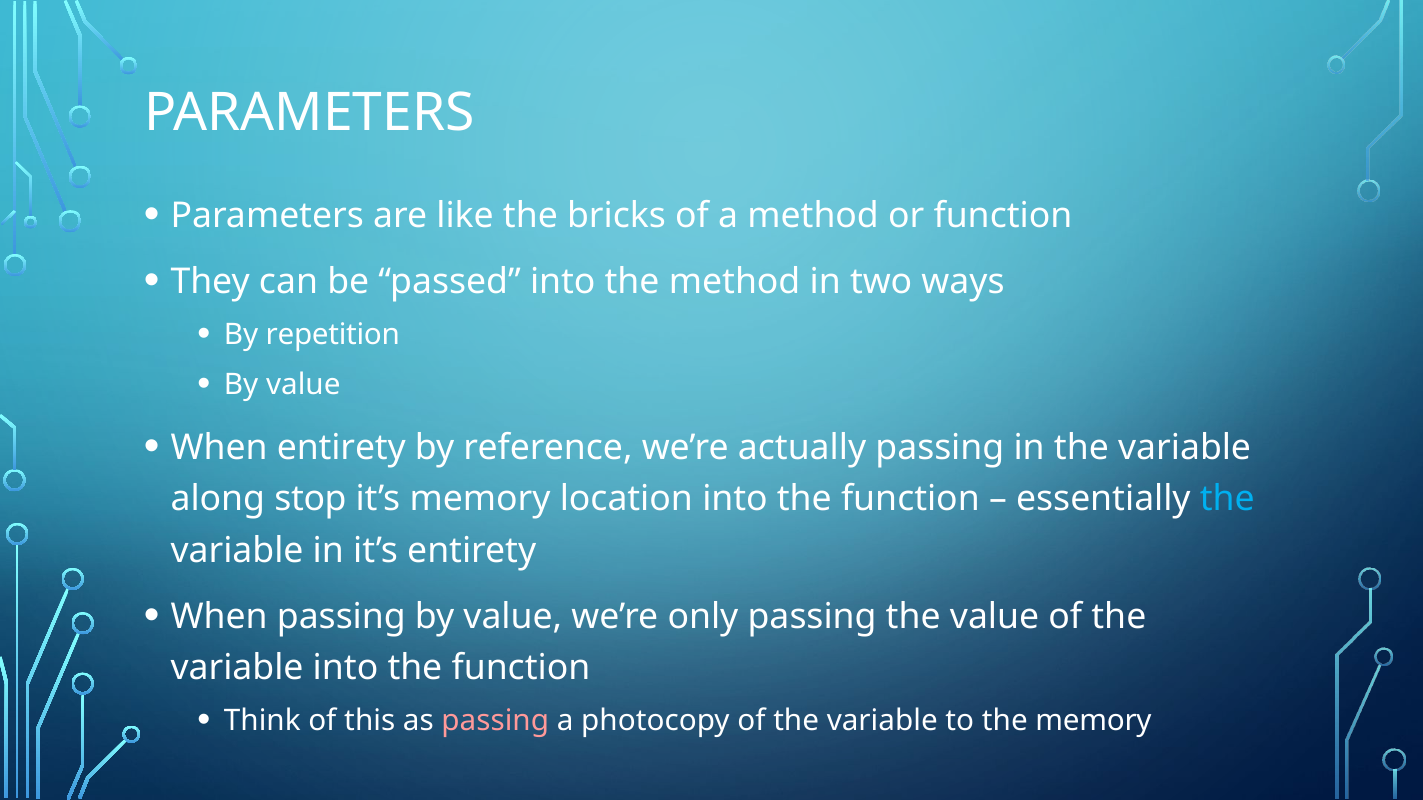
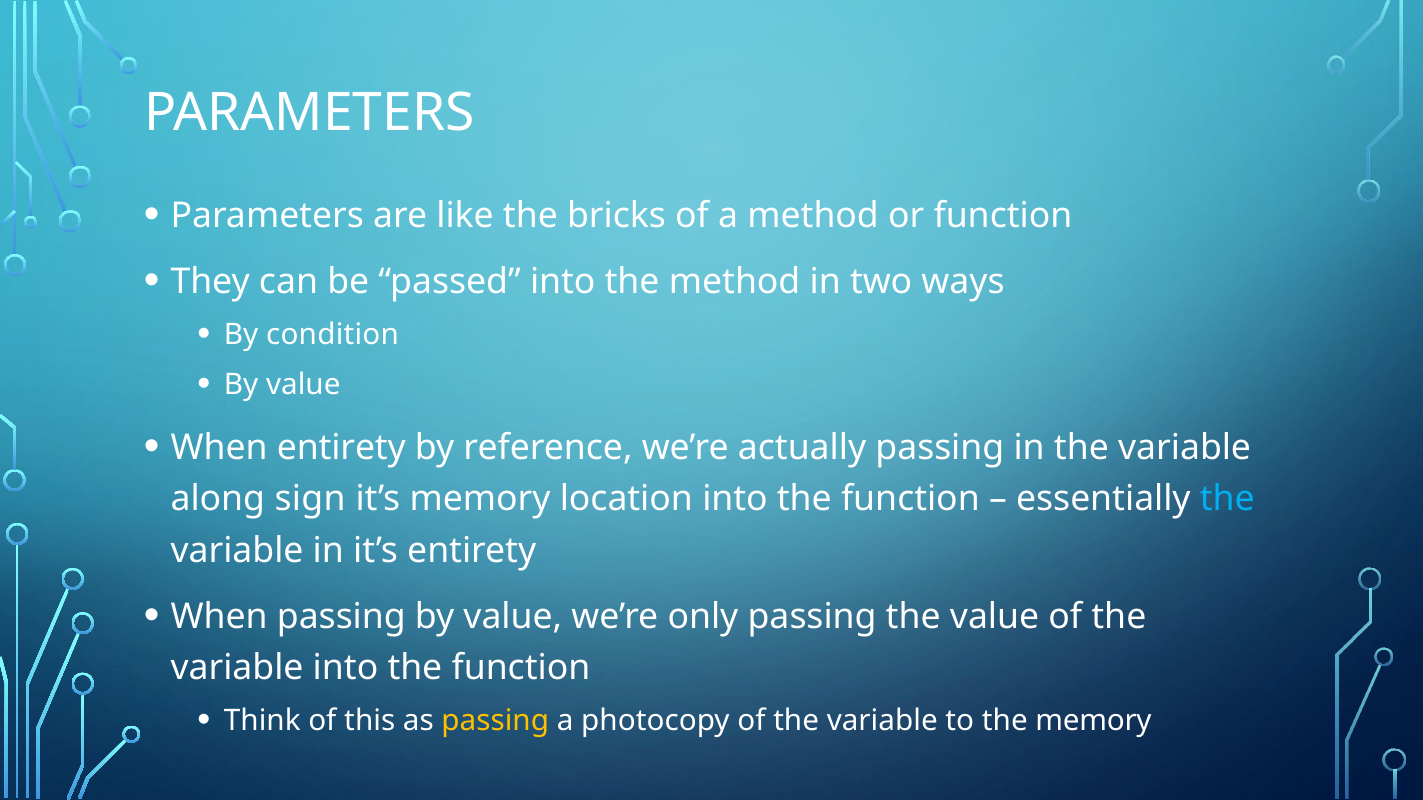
repetition: repetition -> condition
stop: stop -> sign
passing at (495, 721) colour: pink -> yellow
